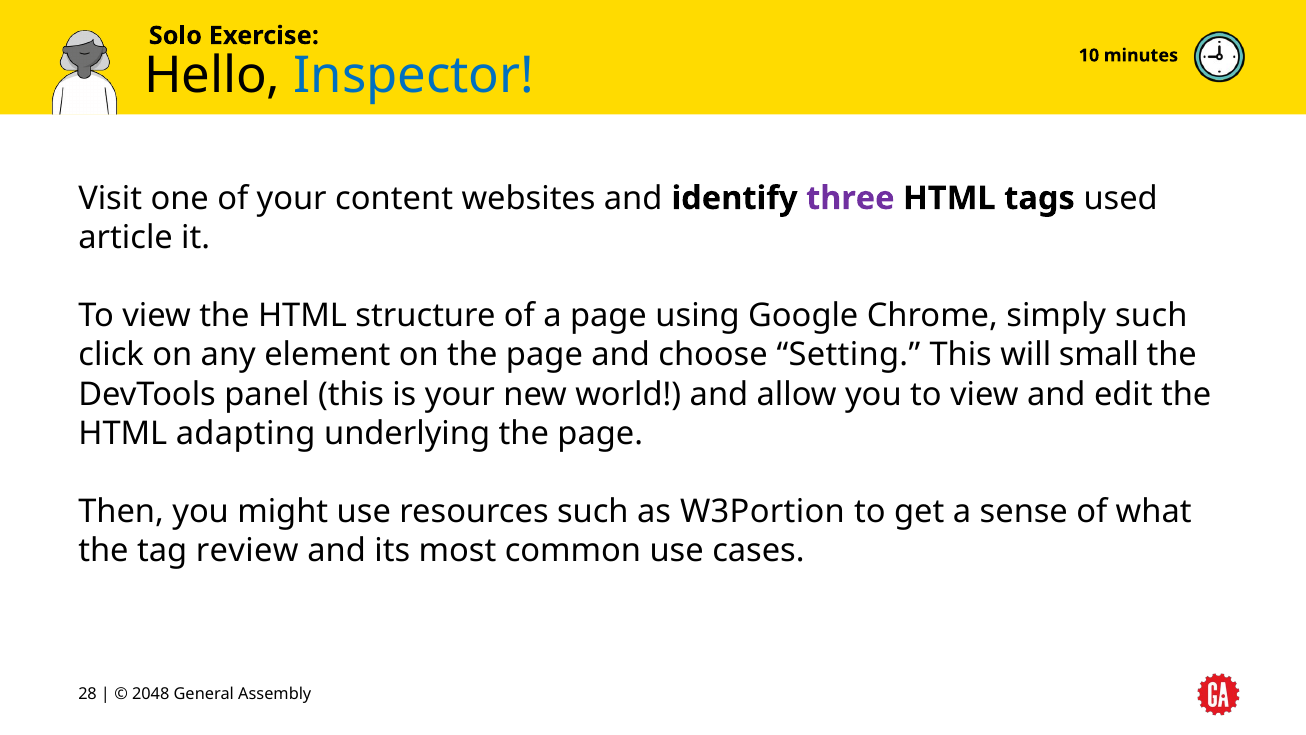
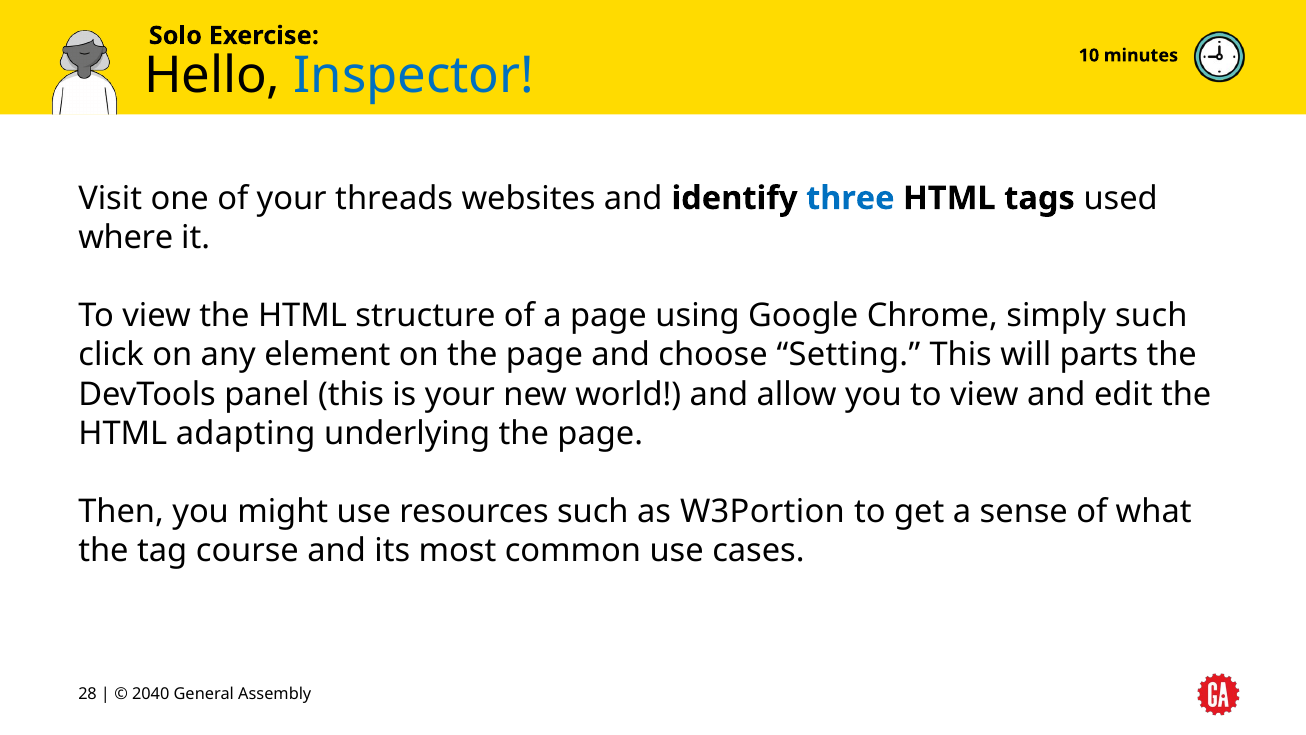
content: content -> threads
three colour: purple -> blue
article: article -> where
small: small -> parts
review: review -> course
2048: 2048 -> 2040
